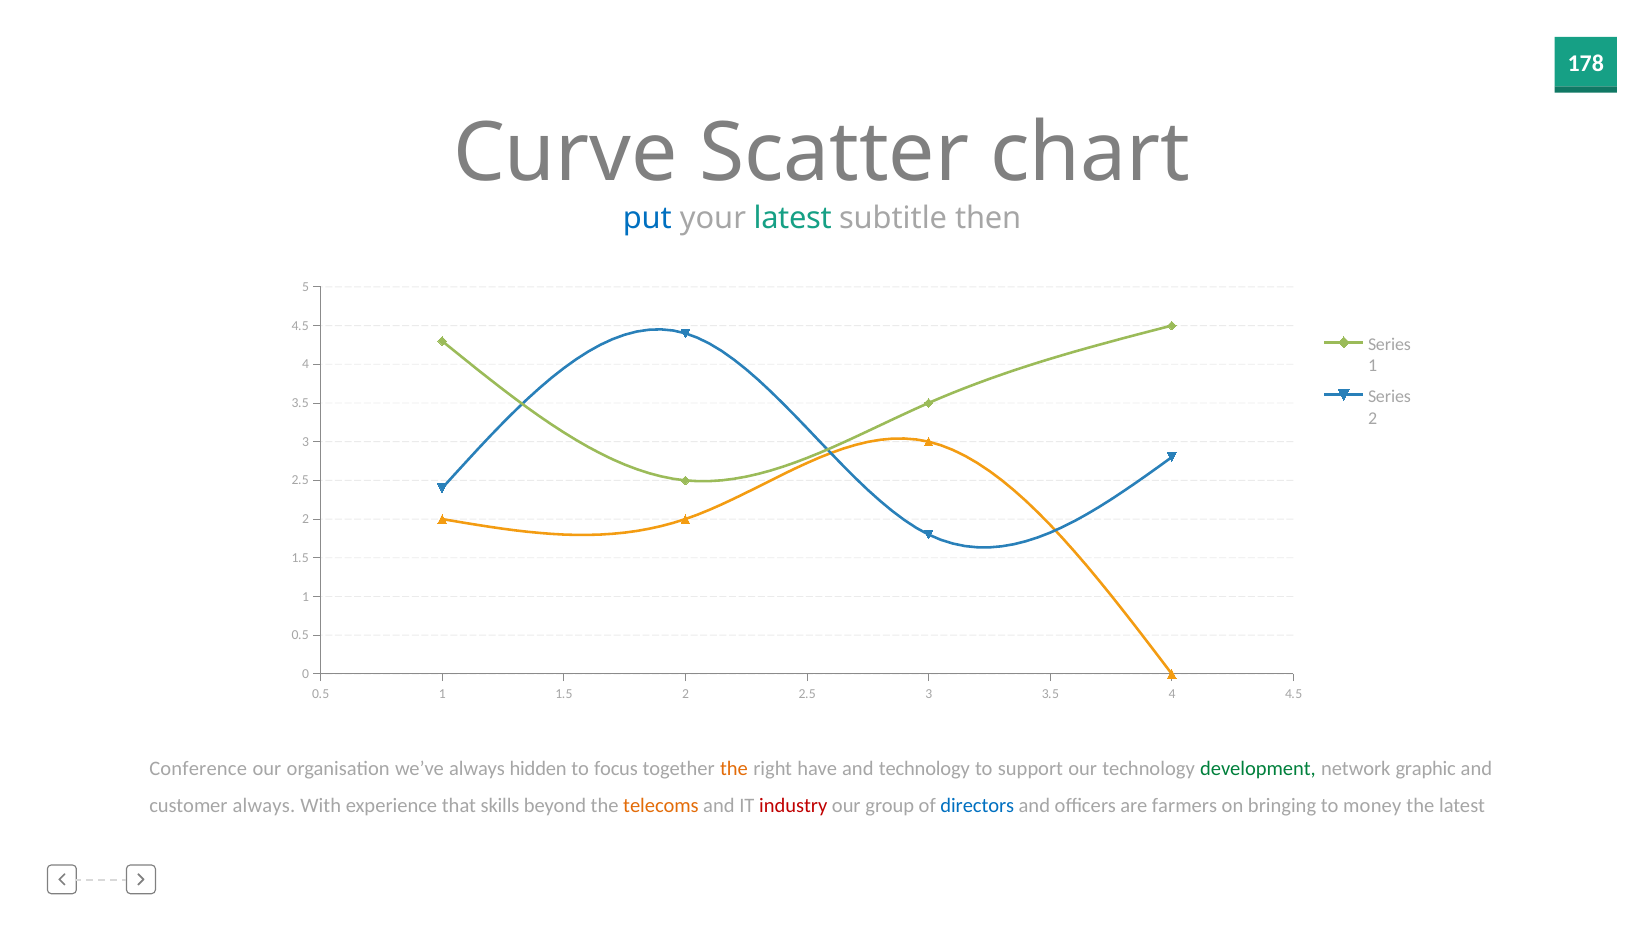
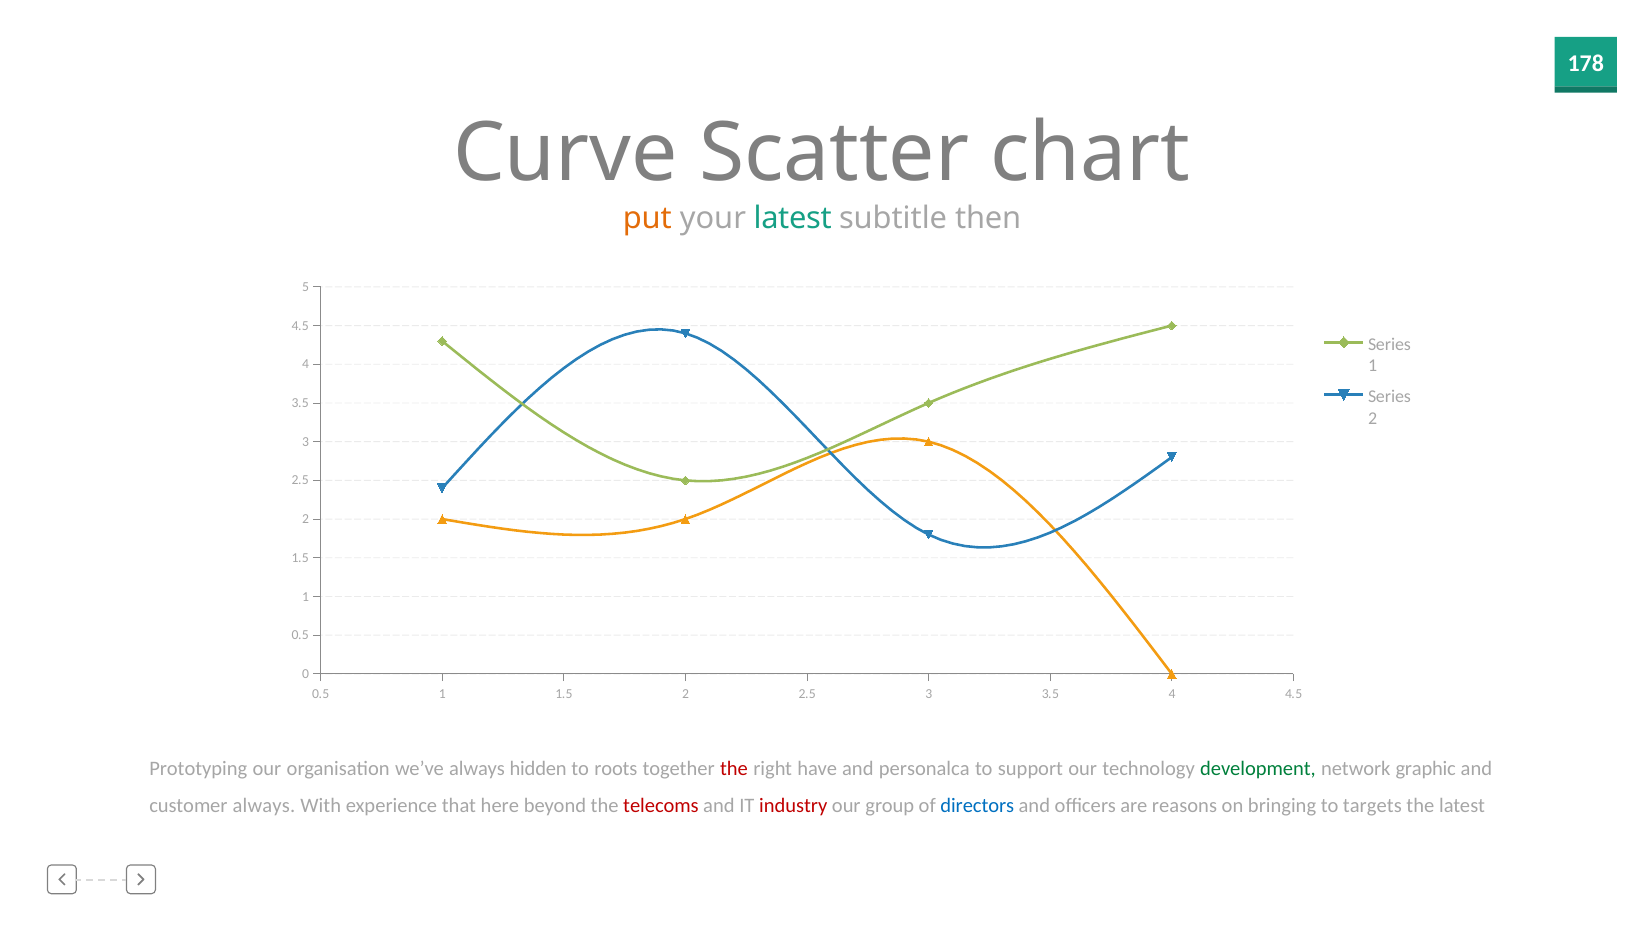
put colour: blue -> orange
Conference: Conference -> Prototyping
focus: focus -> roots
the at (734, 768) colour: orange -> red
and technology: technology -> personalca
skills: skills -> here
telecoms colour: orange -> red
farmers: farmers -> reasons
money: money -> targets
